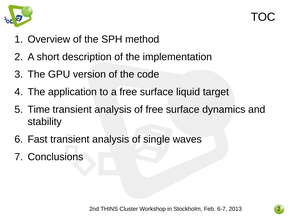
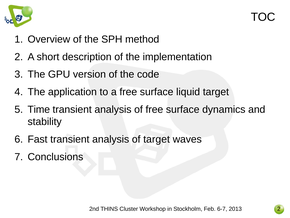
of single: single -> target
